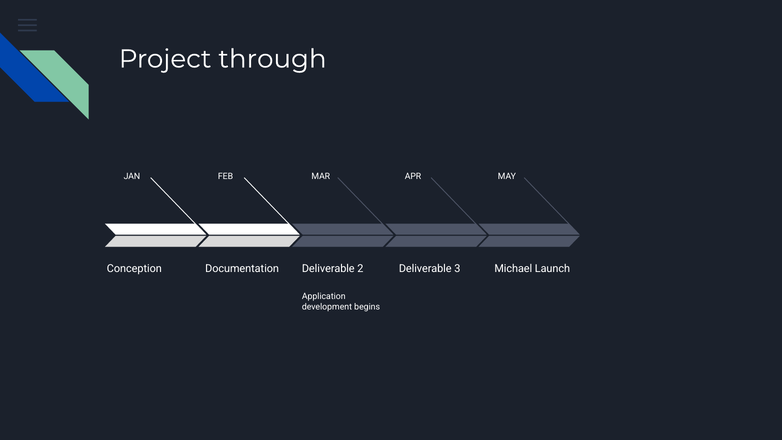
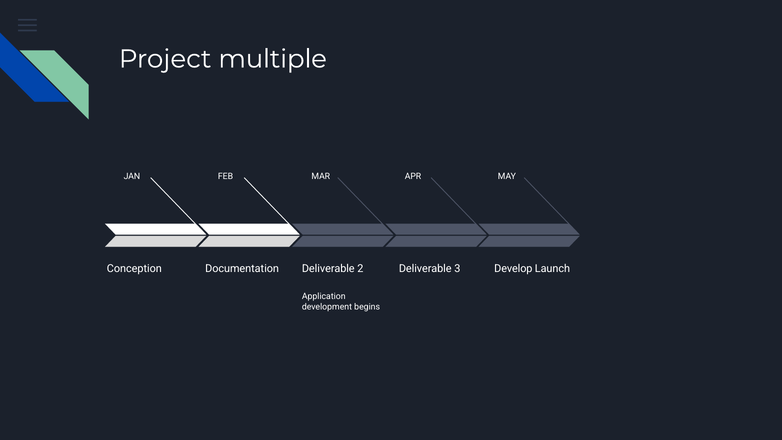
through: through -> multiple
Michael: Michael -> Develop
